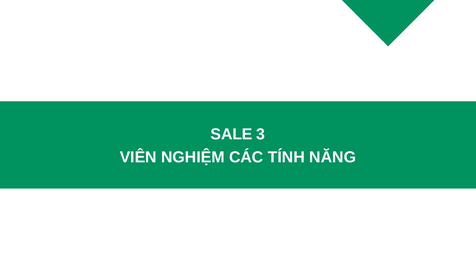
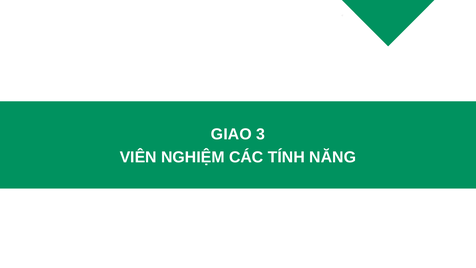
SALE: SALE -> GIAO
